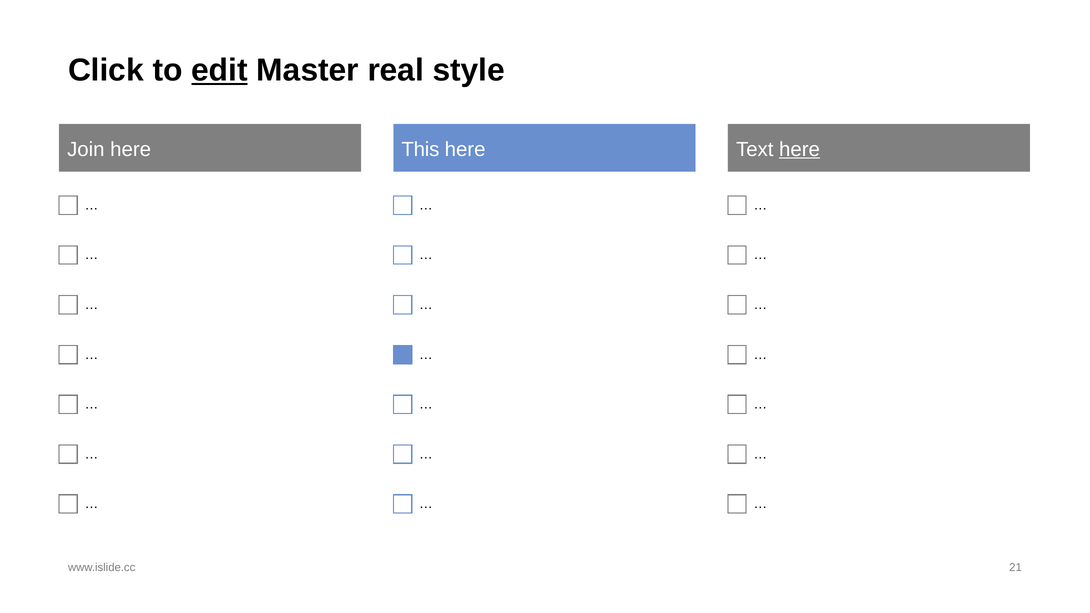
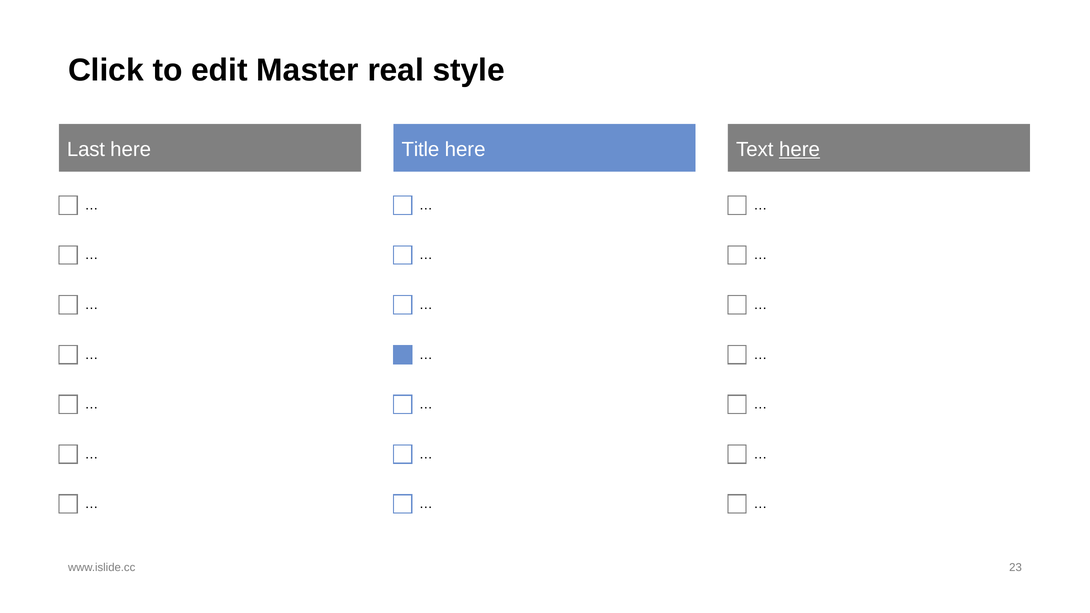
edit underline: present -> none
Join: Join -> Last
This: This -> Title
21: 21 -> 23
